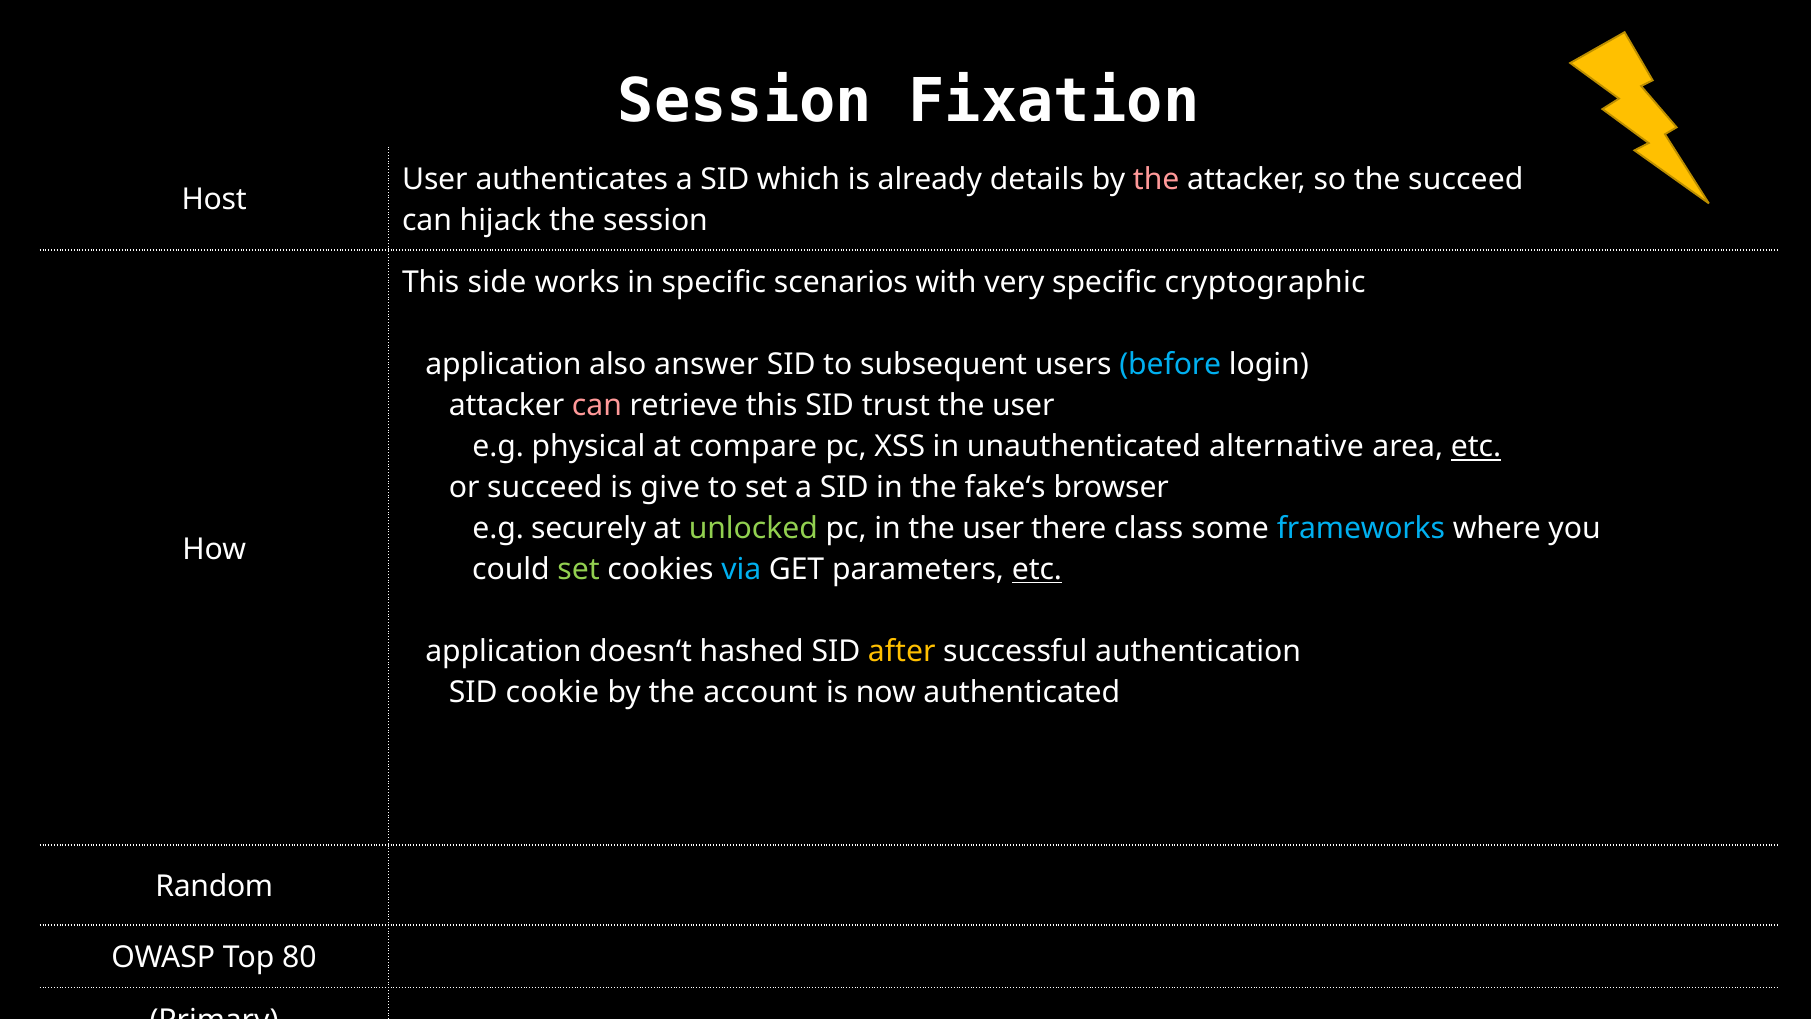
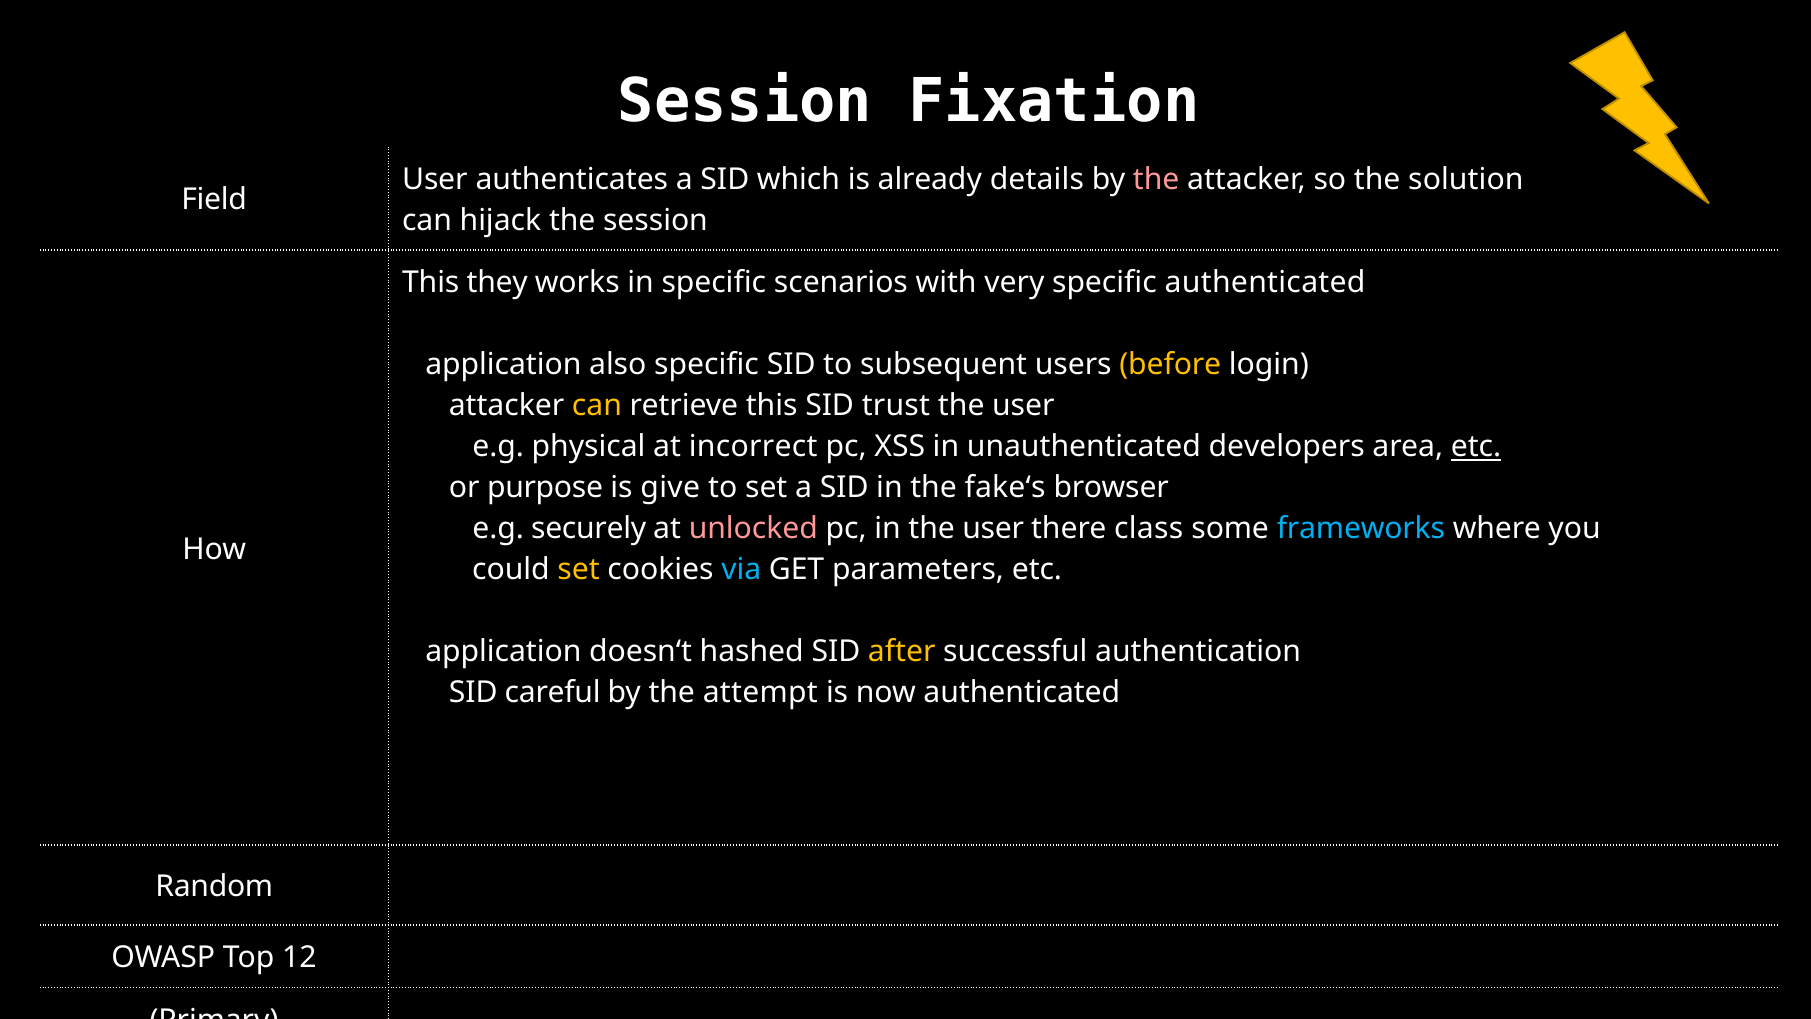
the succeed: succeed -> solution
Host: Host -> Field
side: side -> they
specific cryptographic: cryptographic -> authenticated
also answer: answer -> specific
before colour: light blue -> yellow
can at (597, 406) colour: pink -> yellow
compare: compare -> incorrect
alternative: alternative -> developers
or succeed: succeed -> purpose
unlocked colour: light green -> pink
set at (579, 569) colour: light green -> yellow
etc at (1037, 569) underline: present -> none
cookie: cookie -> careful
account: account -> attempt
80: 80 -> 12
